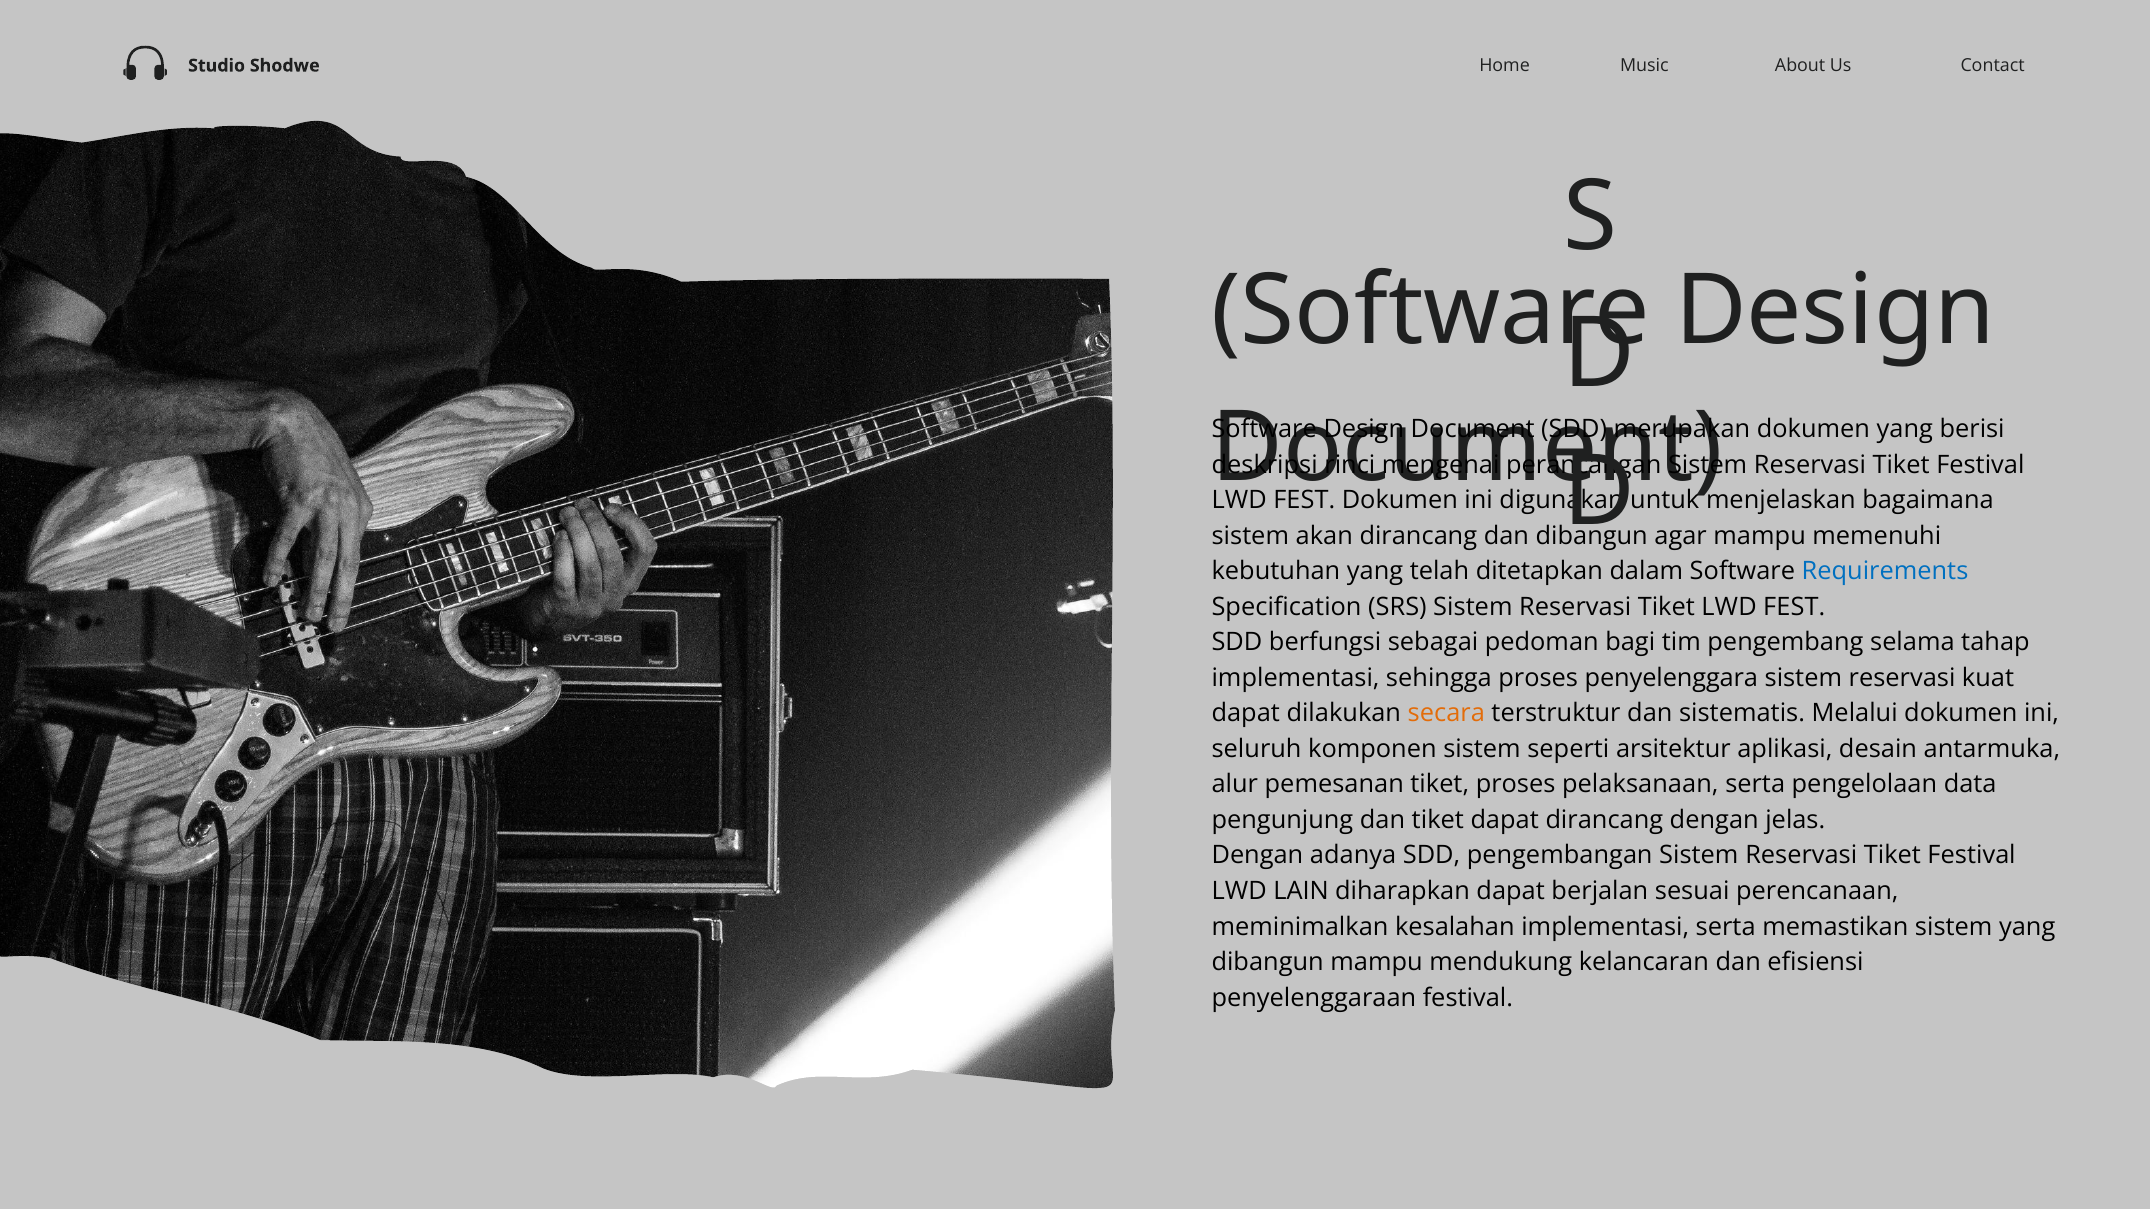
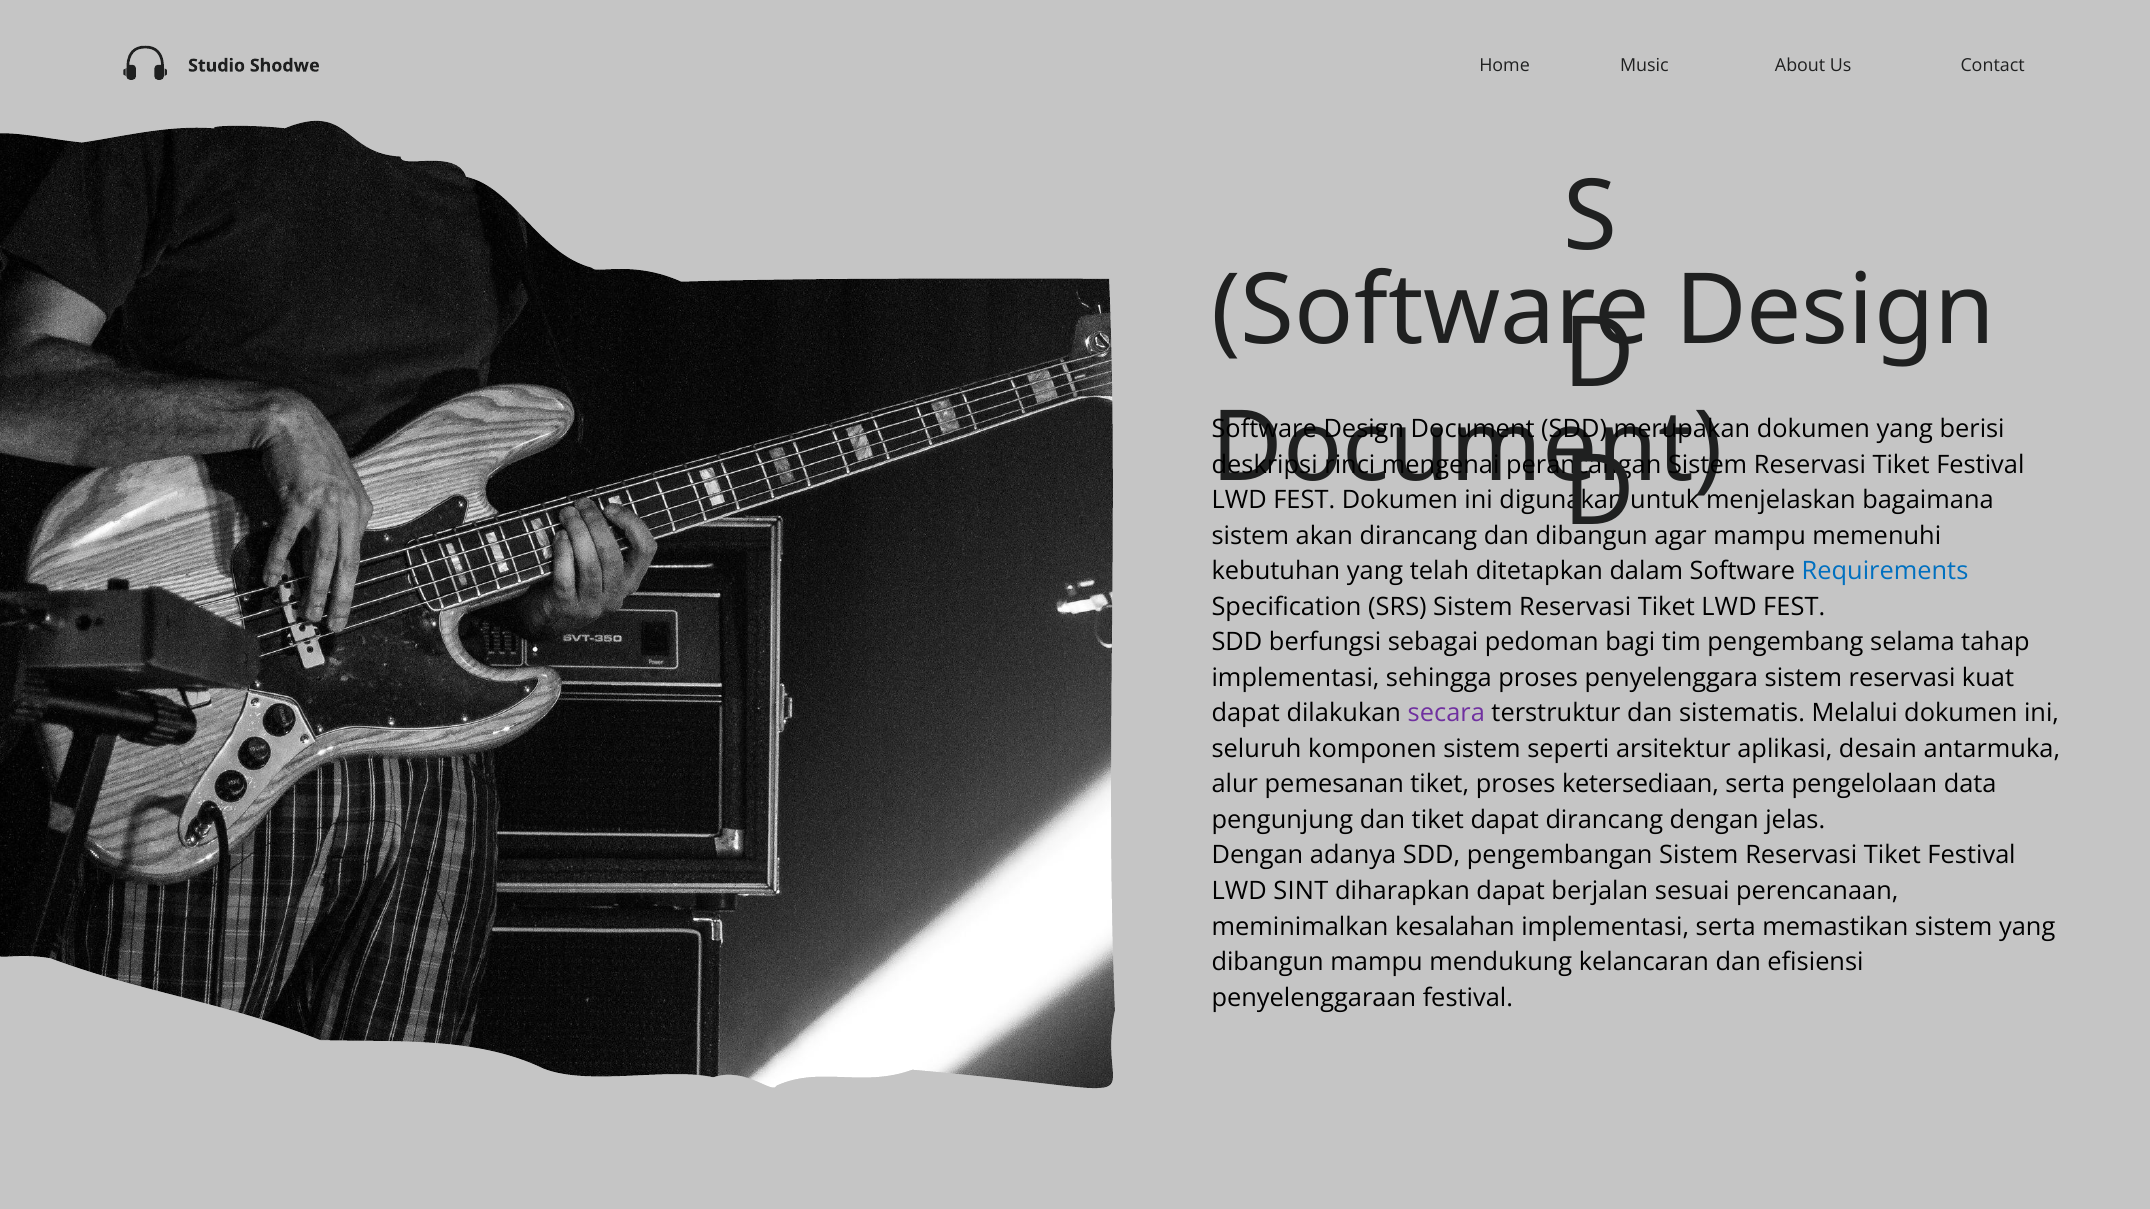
secara colour: orange -> purple
pelaksanaan: pelaksanaan -> ketersediaan
LAIN: LAIN -> SINT
